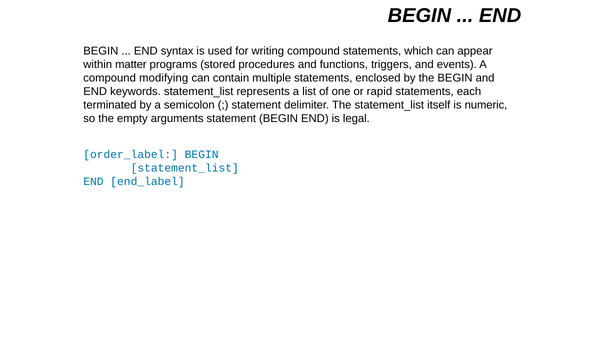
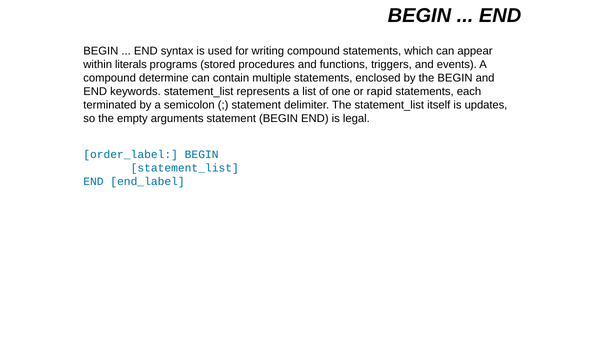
matter: matter -> literals
modifying: modifying -> determine
numeric: numeric -> updates
